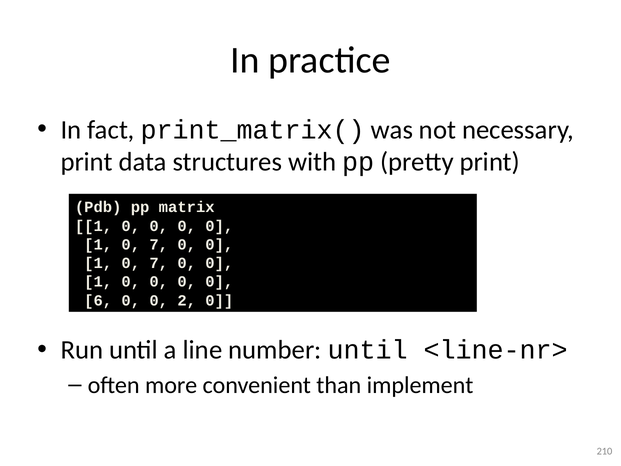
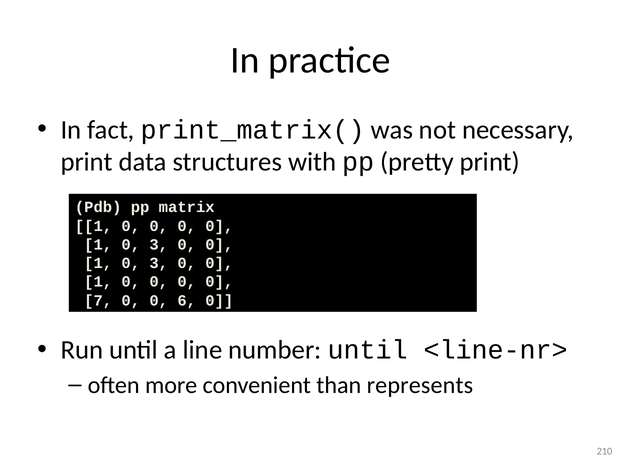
7 at (159, 244): 7 -> 3
7 at (159, 263): 7 -> 3
6: 6 -> 7
2: 2 -> 6
implement: implement -> represents
